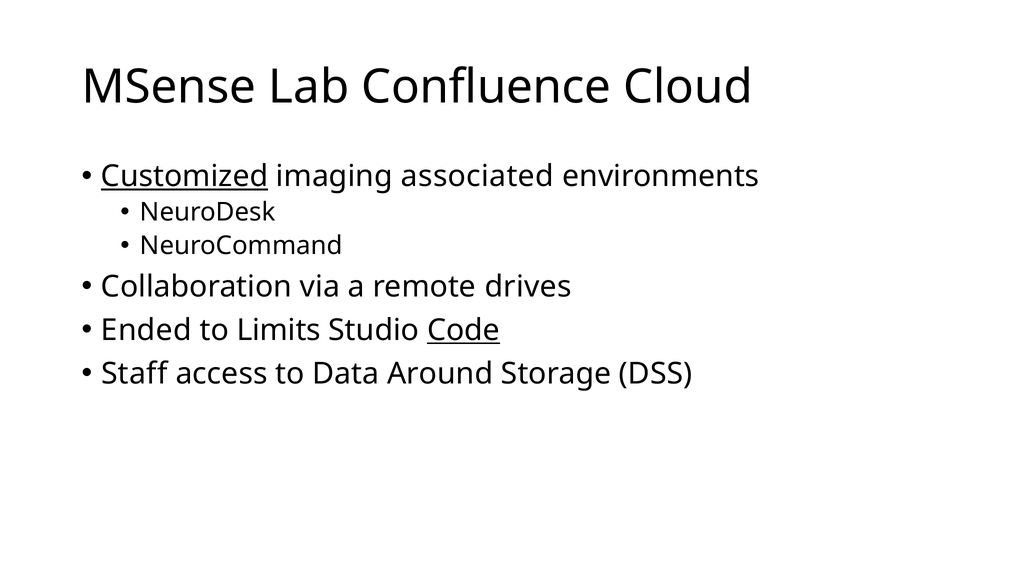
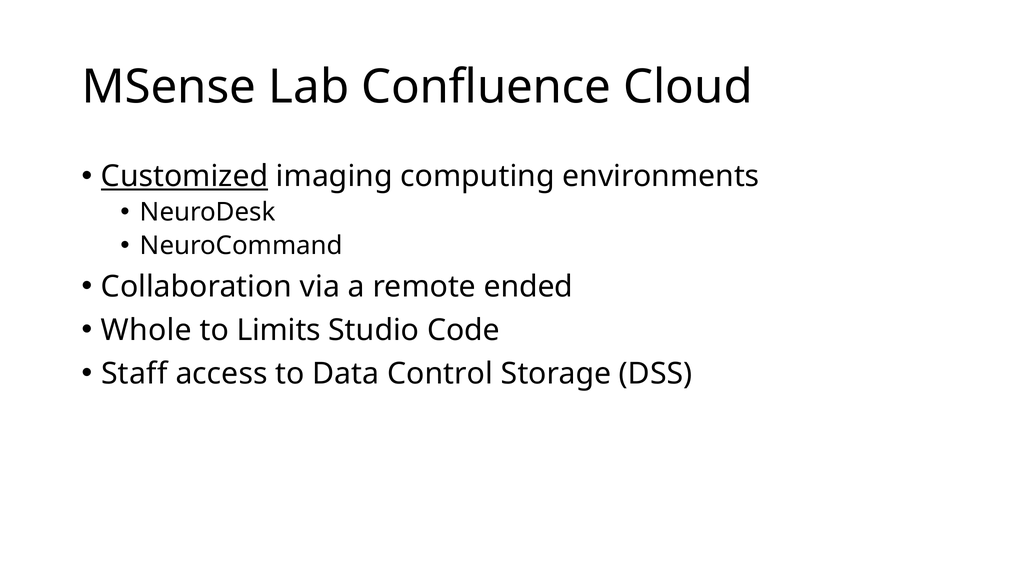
associated: associated -> computing
drives: drives -> ended
Ended: Ended -> Whole
Code underline: present -> none
Around: Around -> Control
